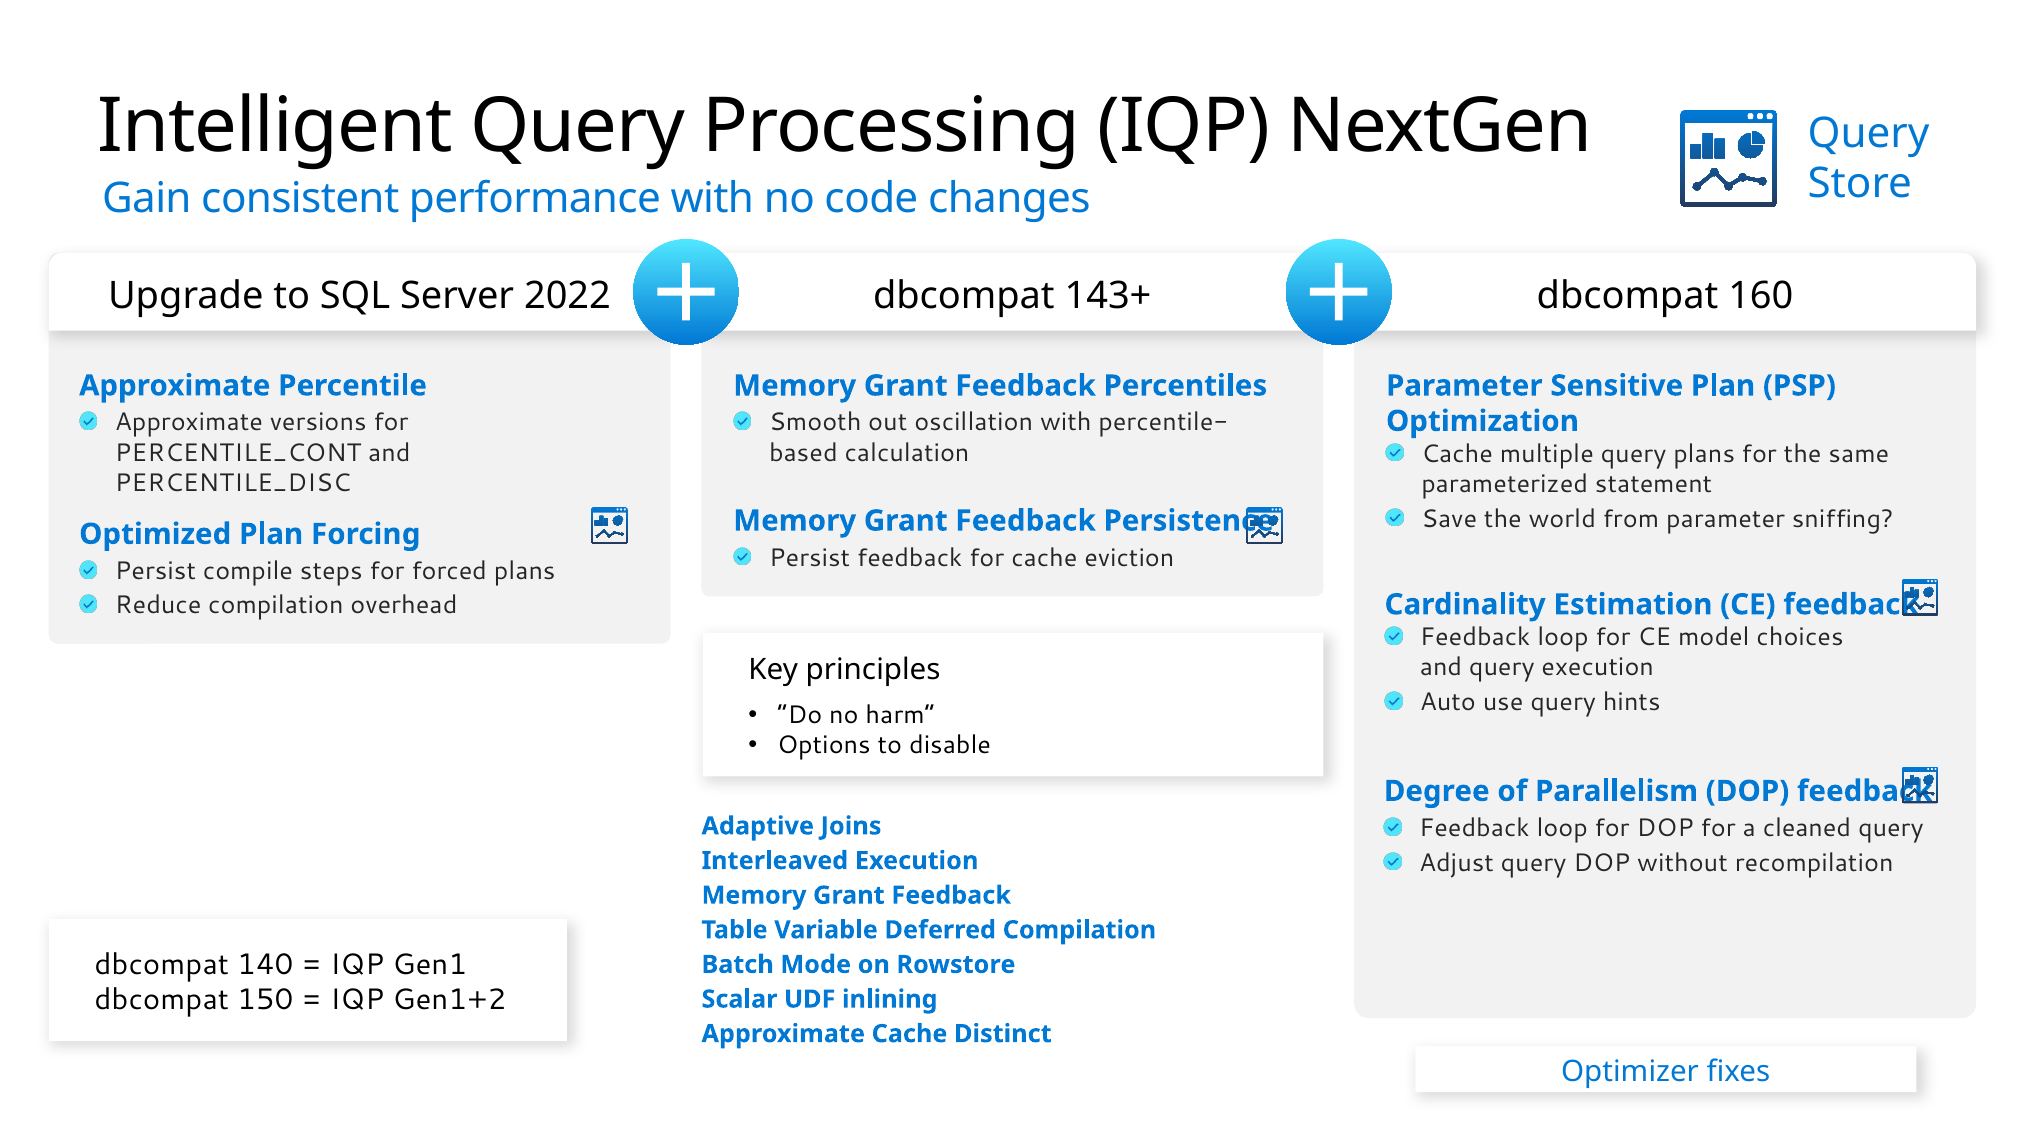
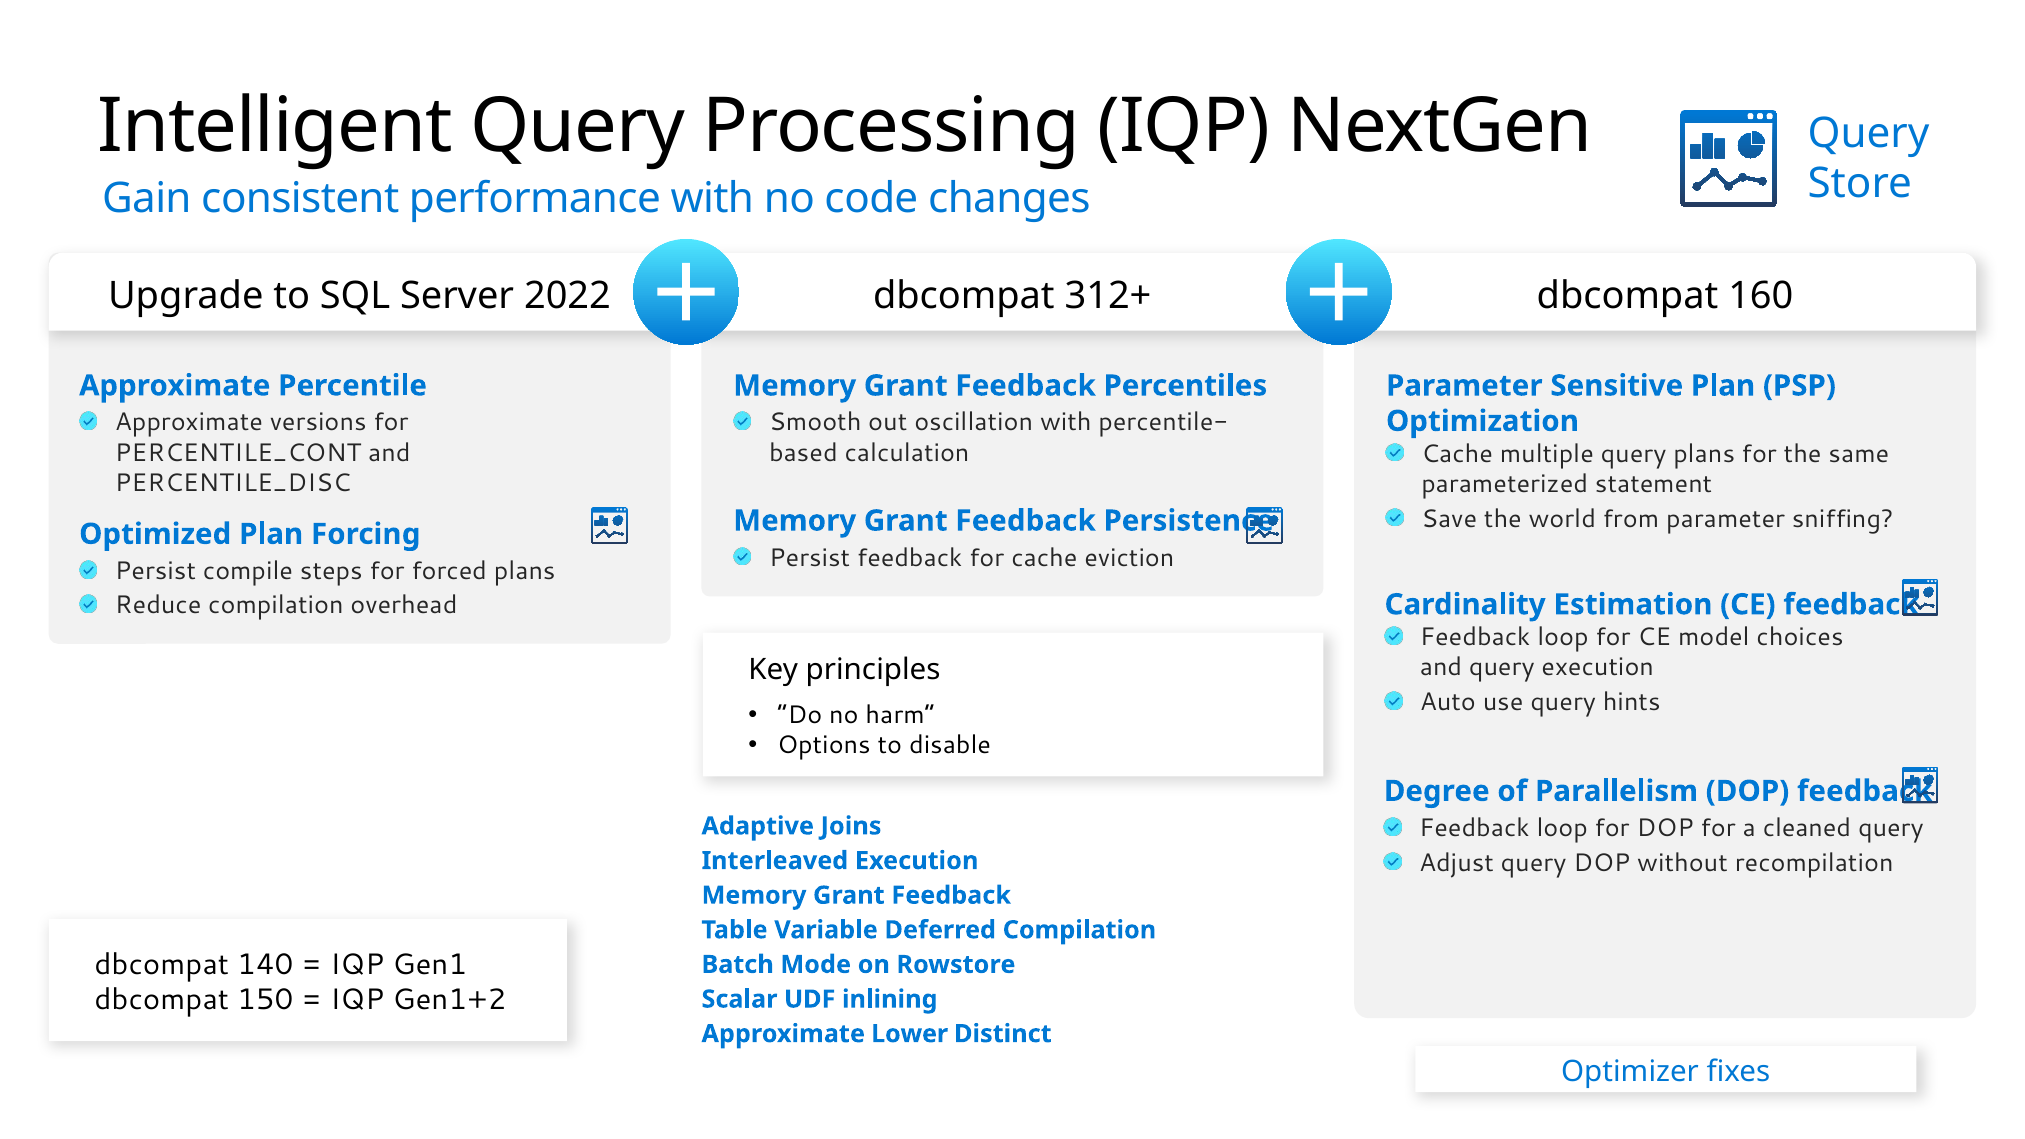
143+: 143+ -> 312+
Approximate Cache: Cache -> Lower
